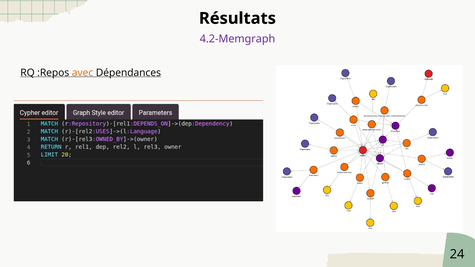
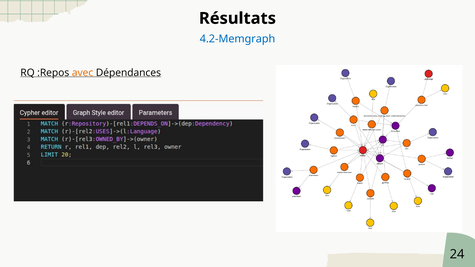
4.2-Memgraph colour: purple -> blue
